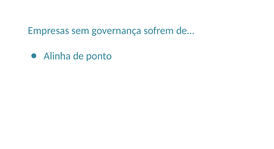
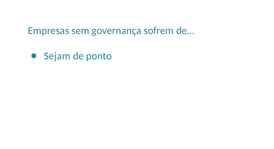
Alinha: Alinha -> Sejam
